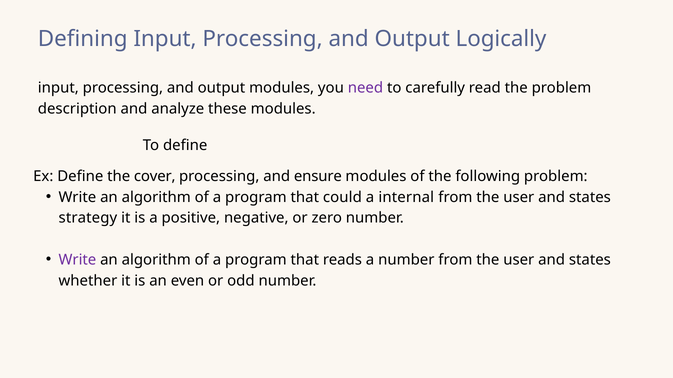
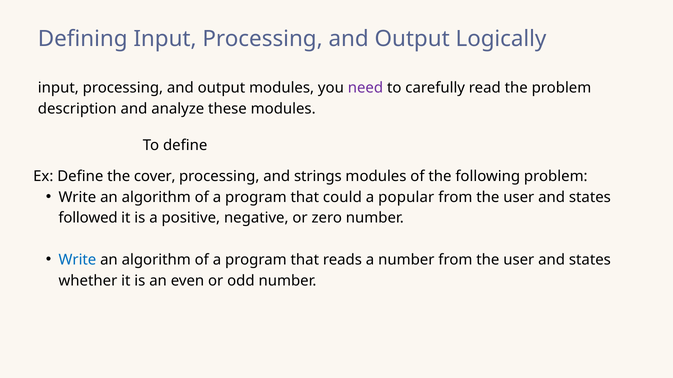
ensure: ensure -> strings
internal: internal -> popular
strategy: strategy -> followed
Write at (77, 260) colour: purple -> blue
